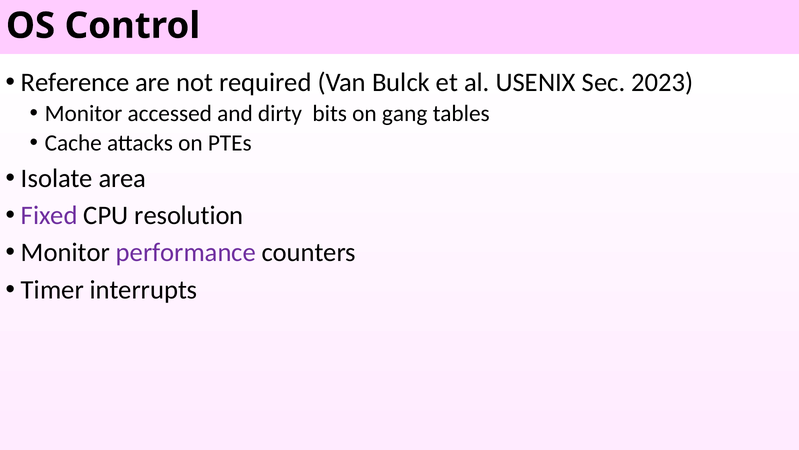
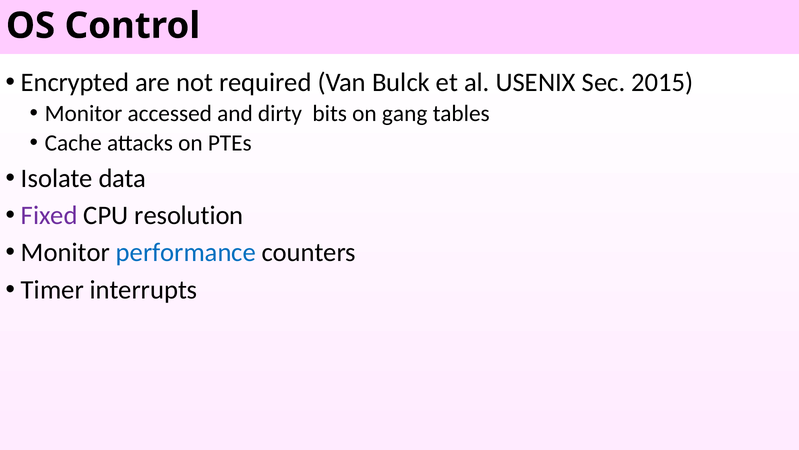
Reference: Reference -> Encrypted
2023: 2023 -> 2015
area: area -> data
performance colour: purple -> blue
